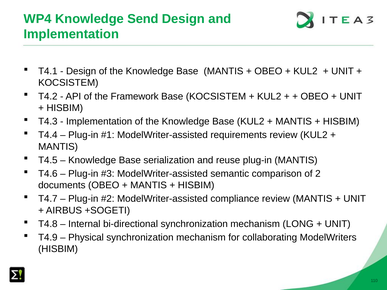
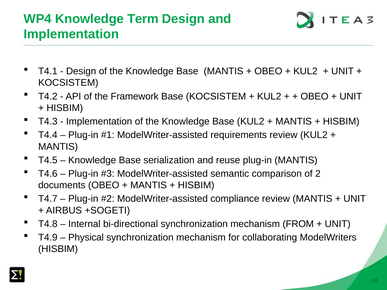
Send: Send -> Term
LONG: LONG -> FROM
